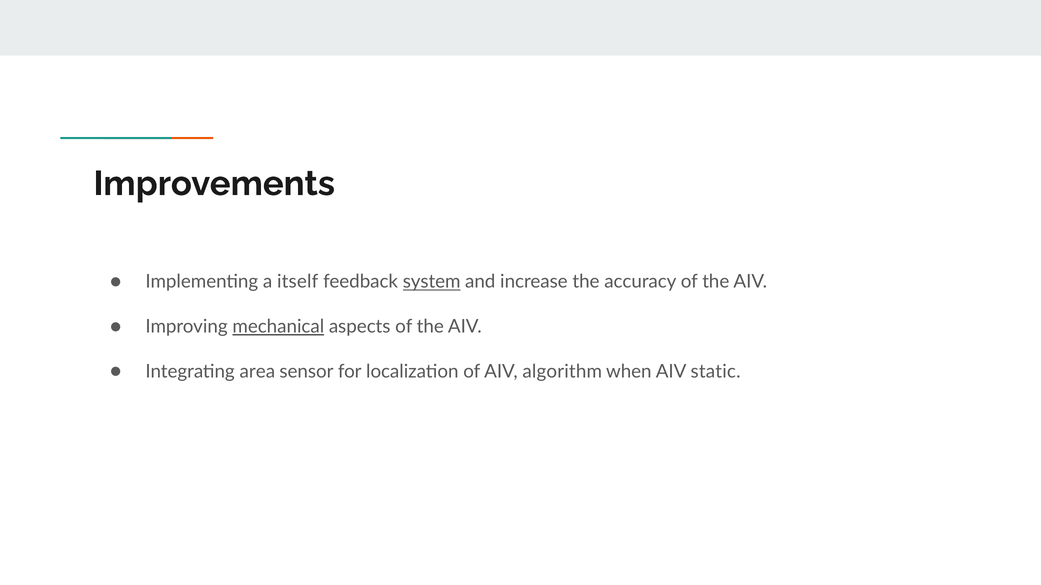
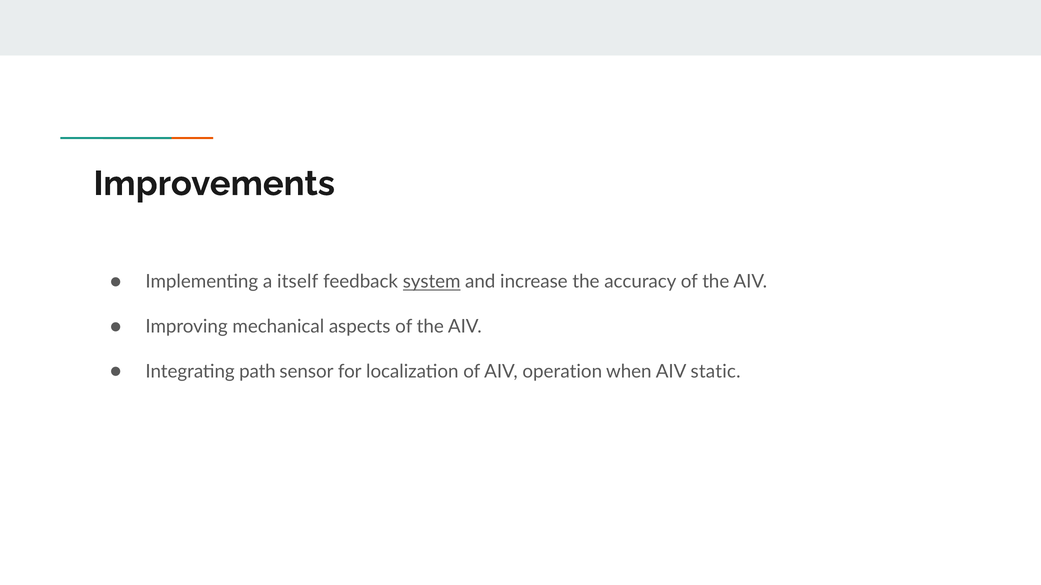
mechanical underline: present -> none
area: area -> path
algorithm: algorithm -> operation
